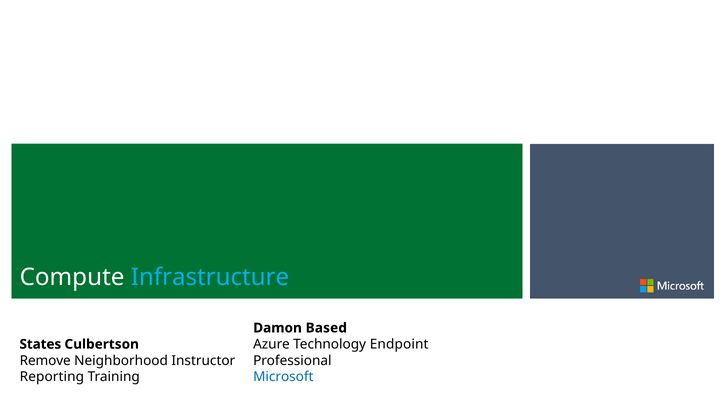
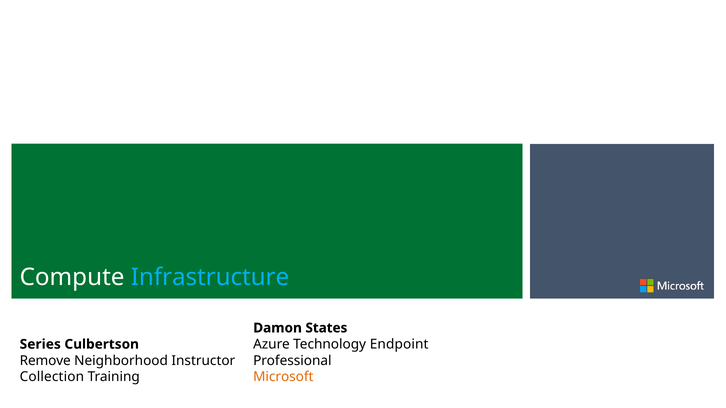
Based: Based -> States
States: States -> Series
Reporting: Reporting -> Collection
Microsoft colour: blue -> orange
